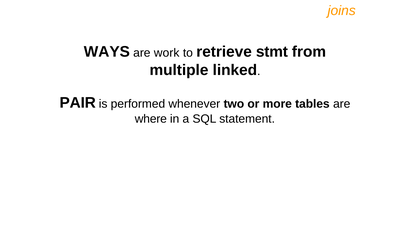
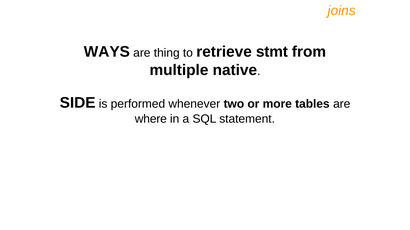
work: work -> thing
linked: linked -> native
PAIR: PAIR -> SIDE
